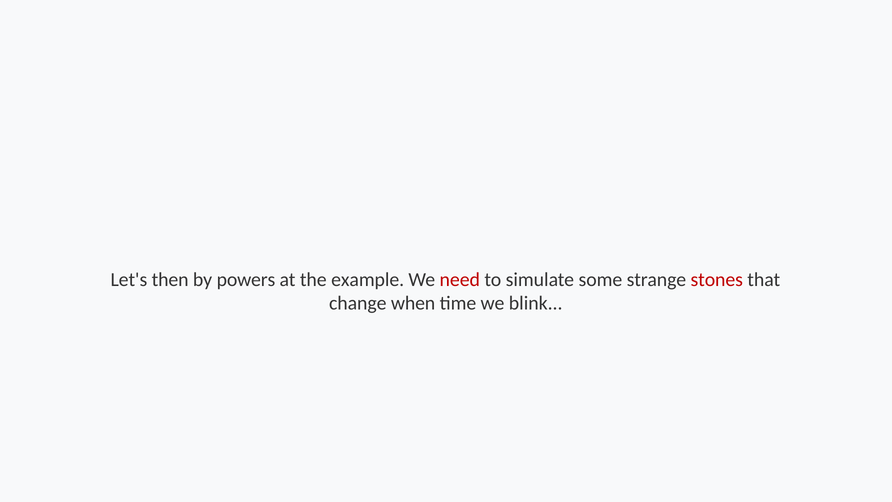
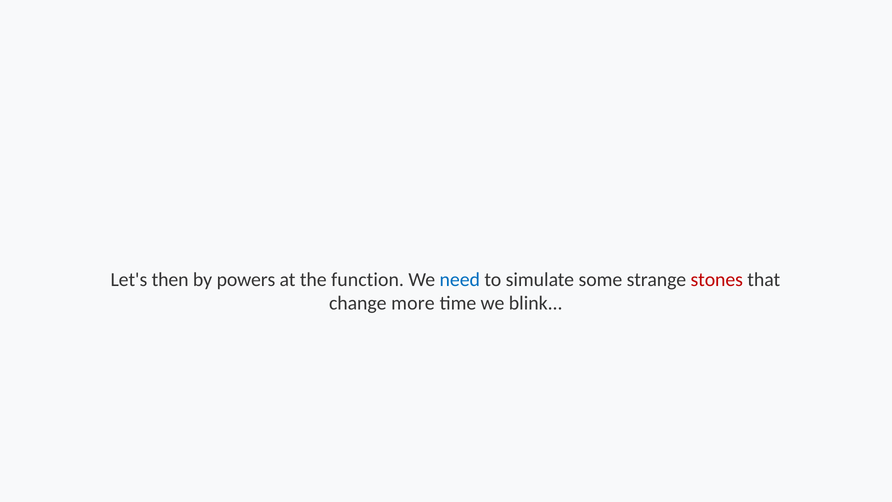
example: example -> function
need colour: red -> blue
when: when -> more
